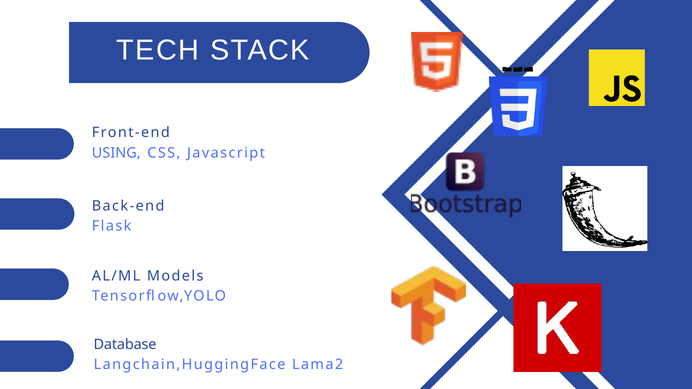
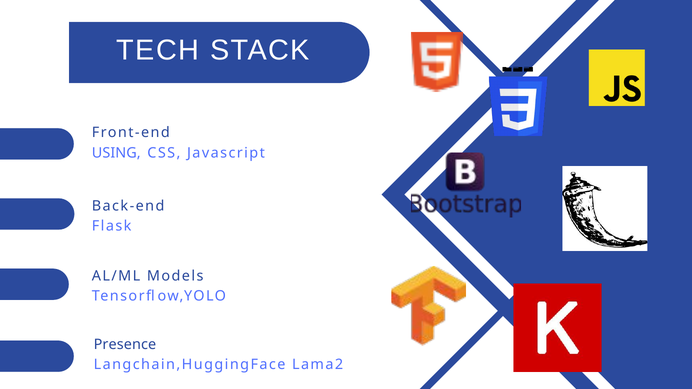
Database: Database -> Presence
